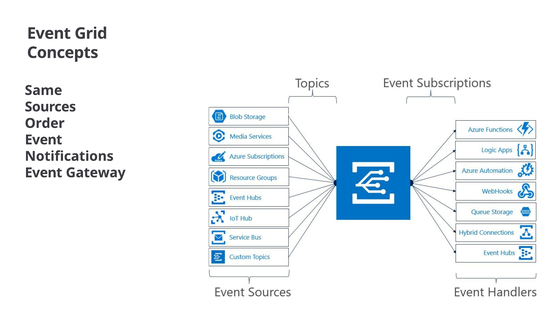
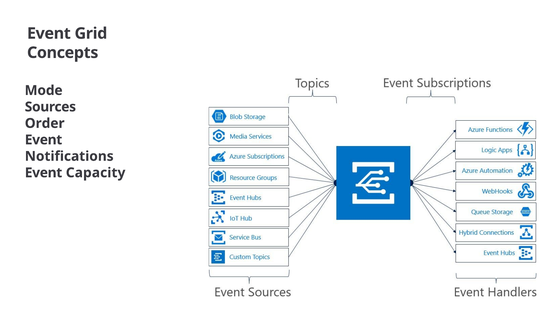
Same: Same -> Mode
Gateway: Gateway -> Capacity
